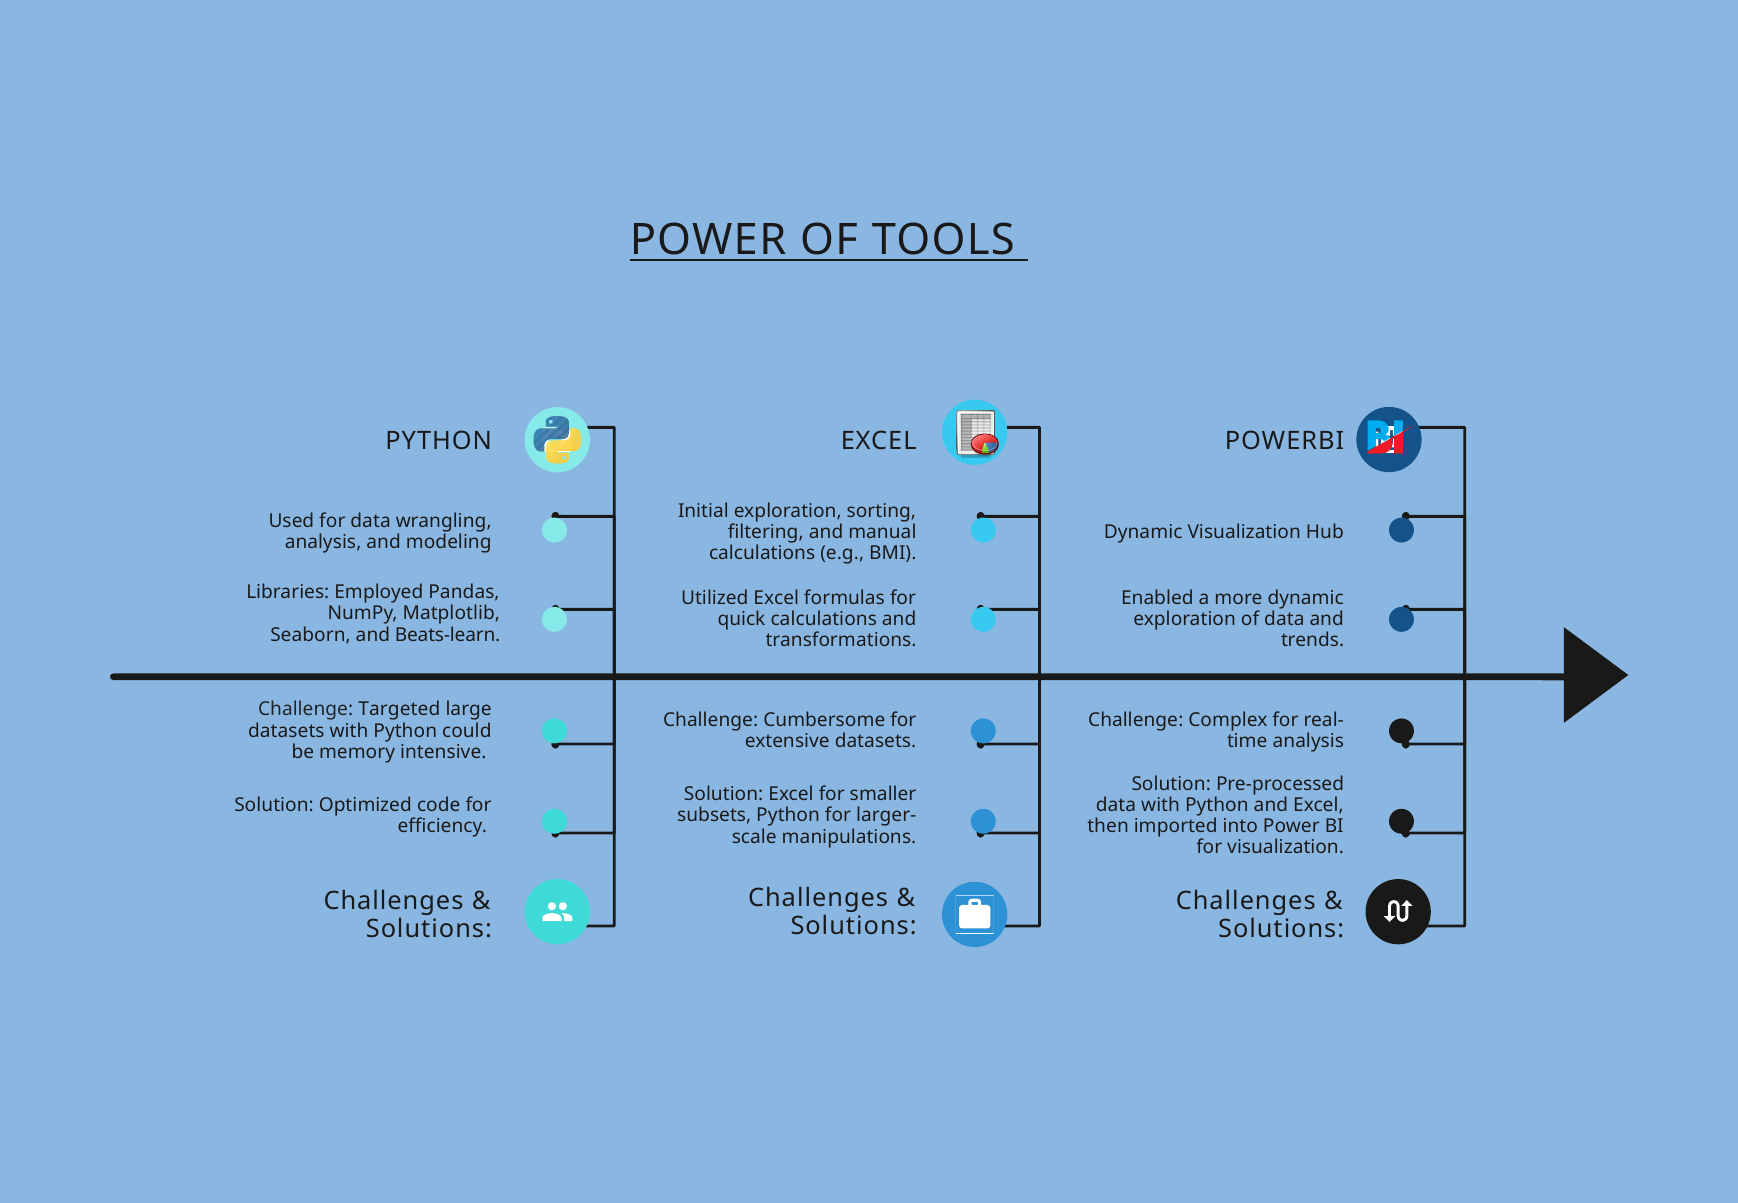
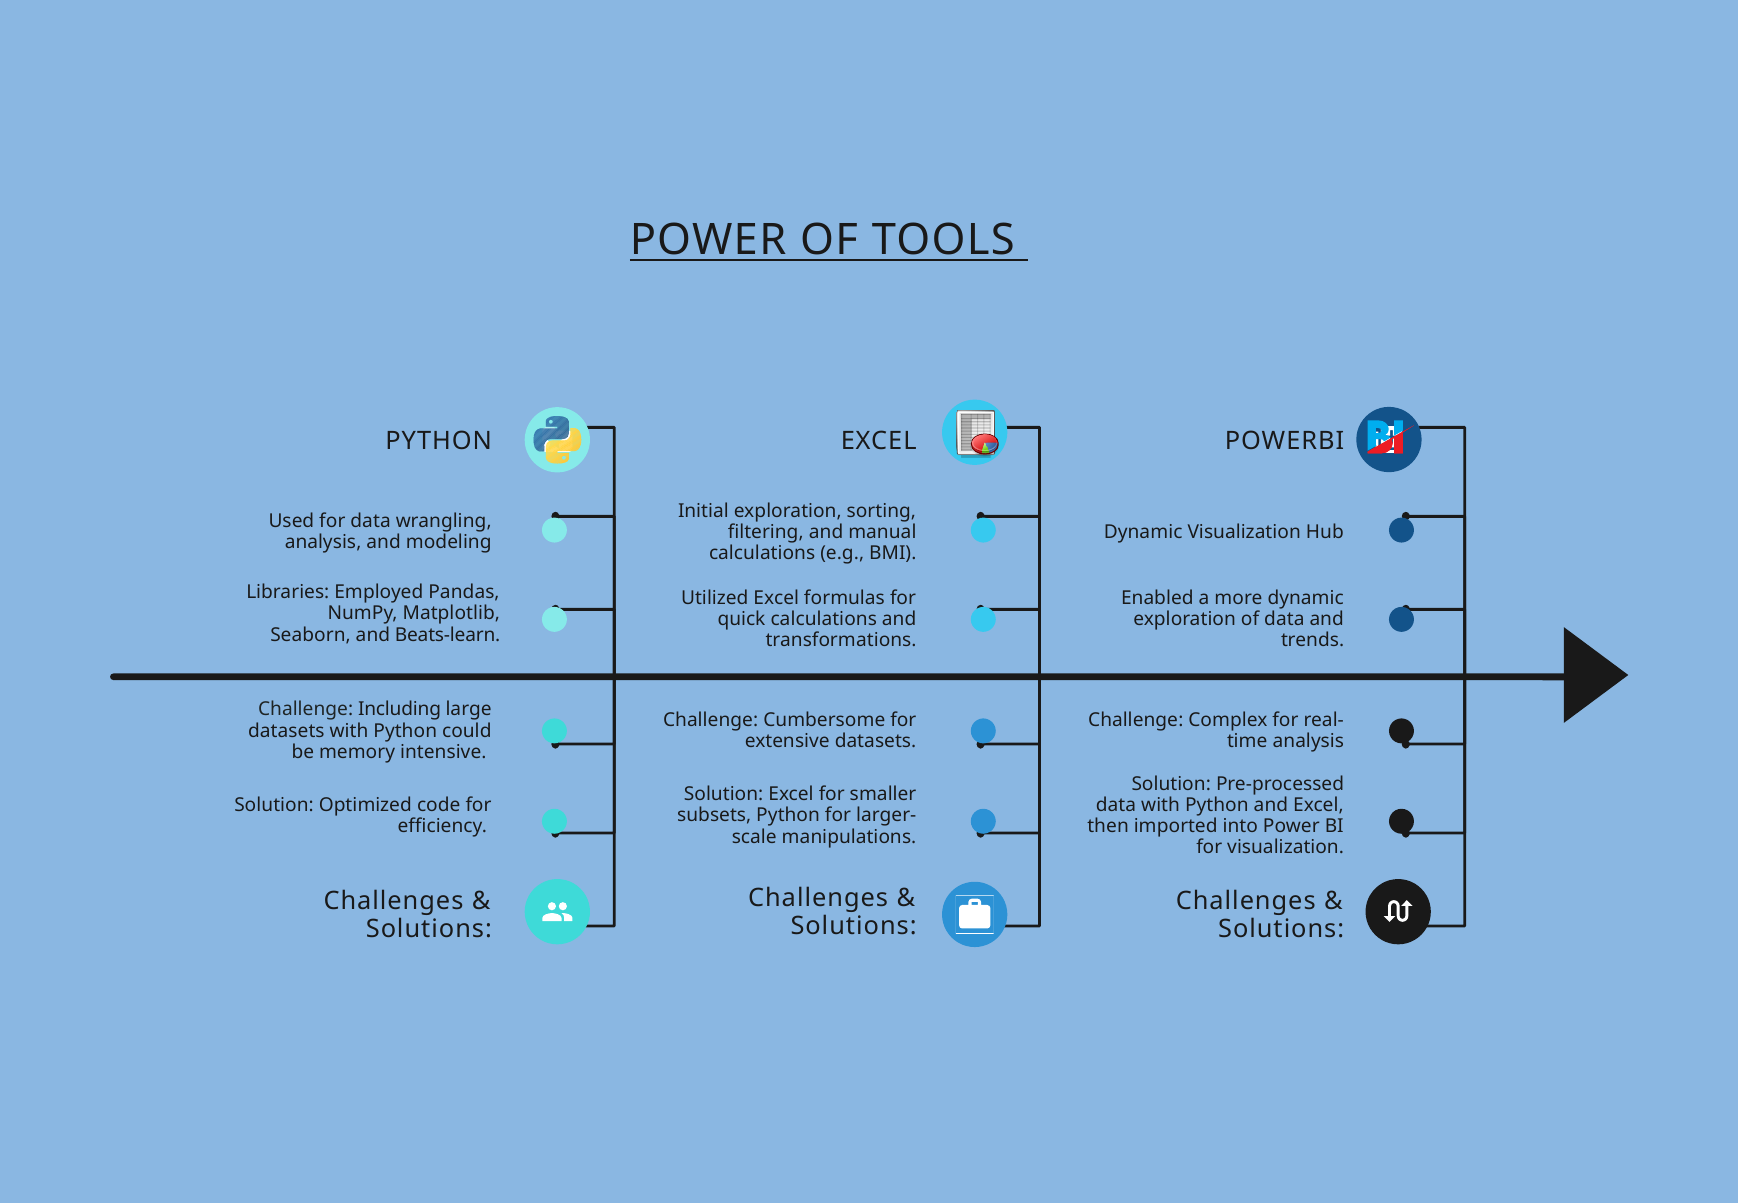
Targeted: Targeted -> Including
